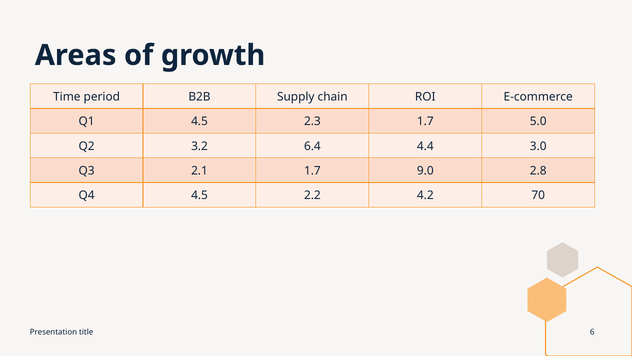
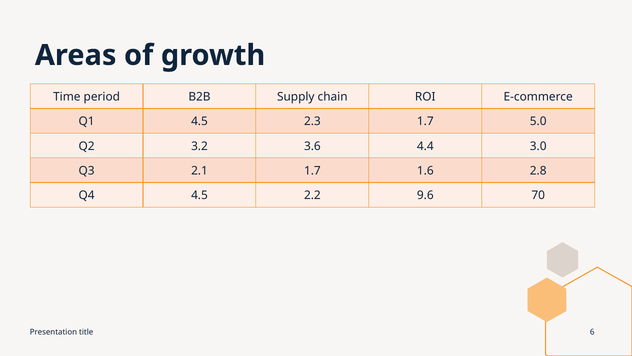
6.4: 6.4 -> 3.6
9.0: 9.0 -> 1.6
4.2: 4.2 -> 9.6
